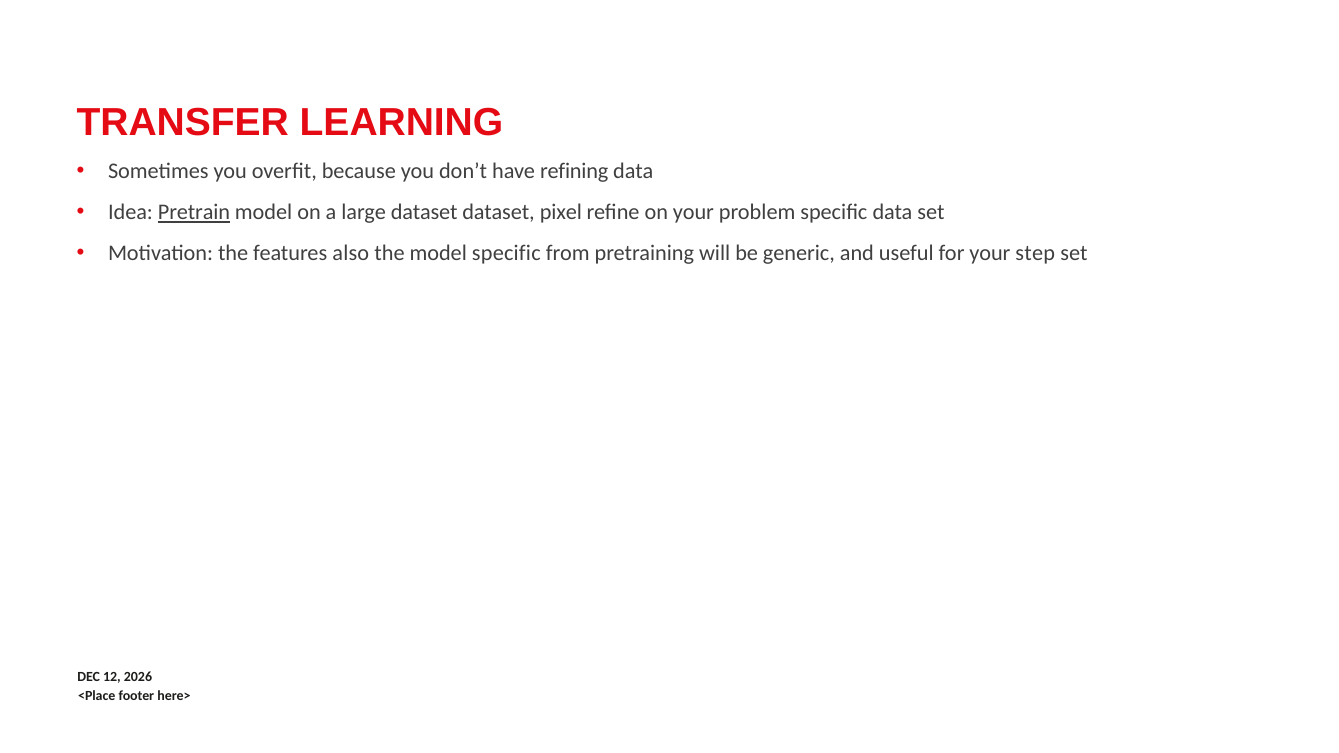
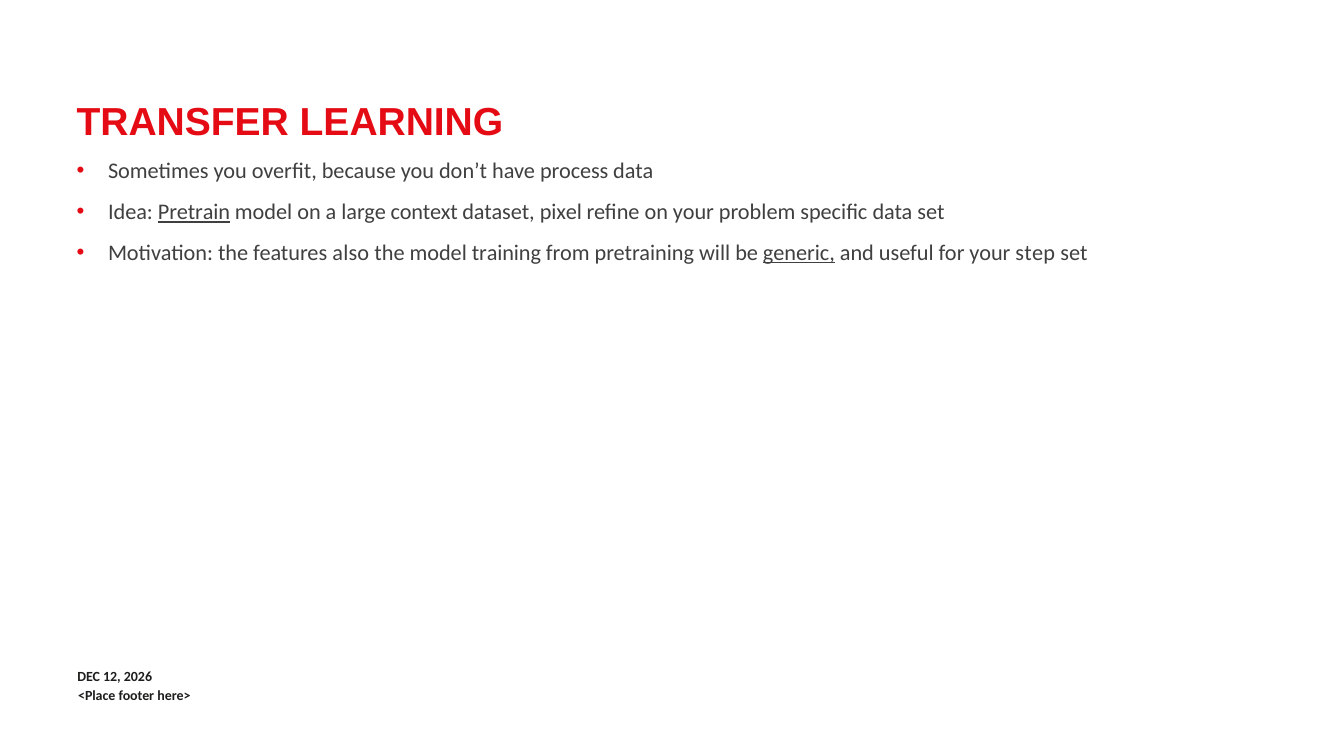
refining: refining -> process
large dataset: dataset -> context
model specific: specific -> training
generic underline: none -> present
